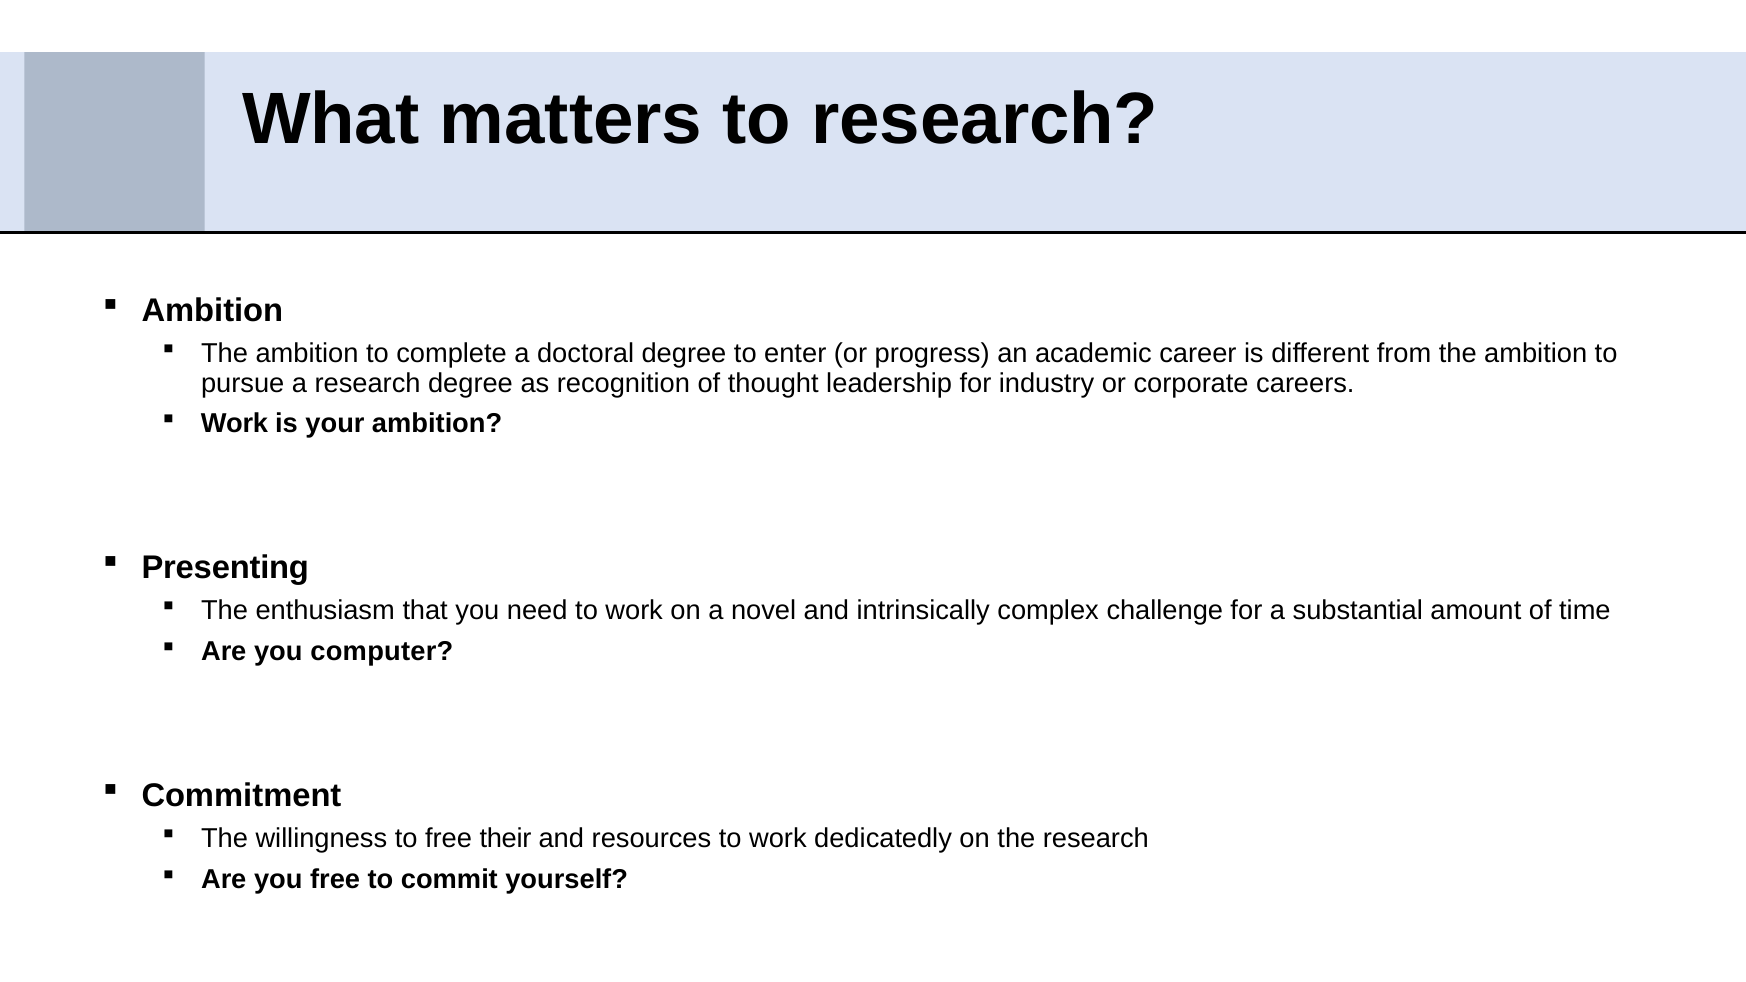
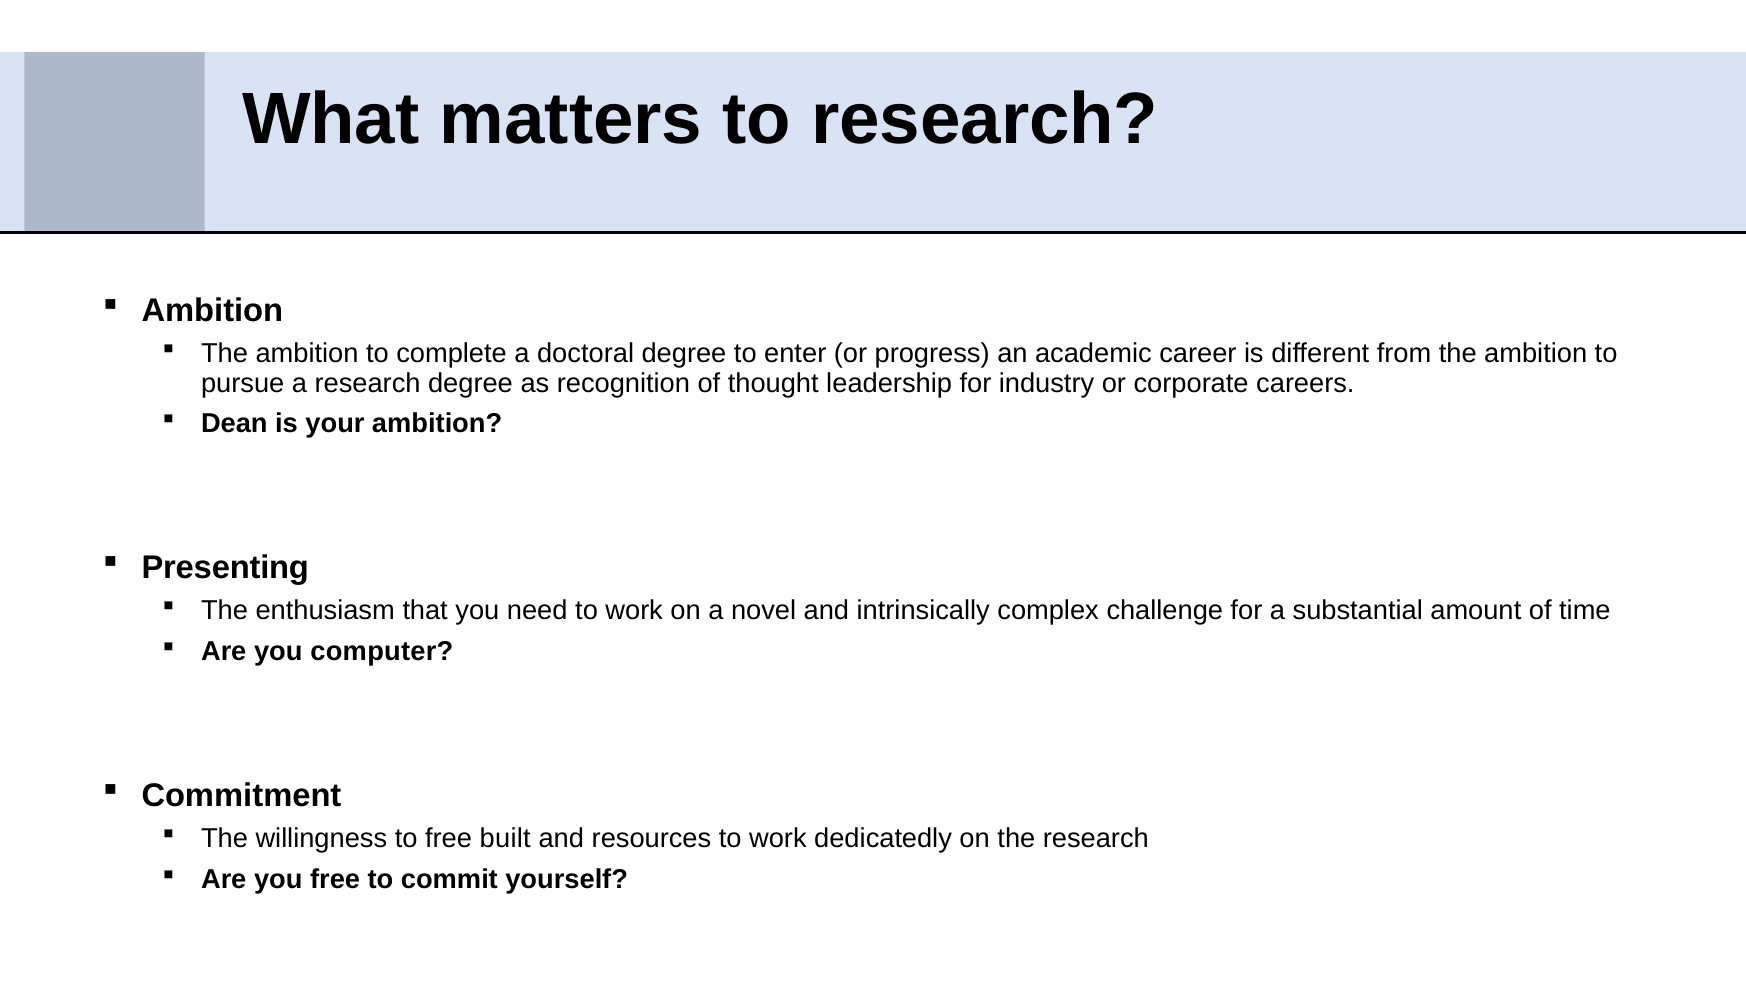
Work at (234, 424): Work -> Dean
their: their -> built
